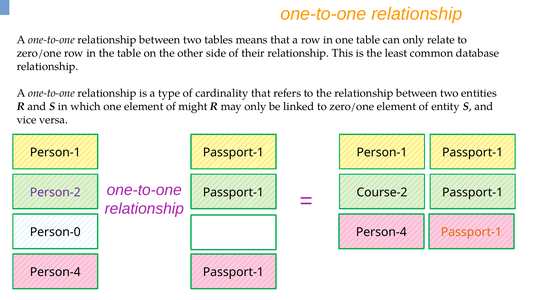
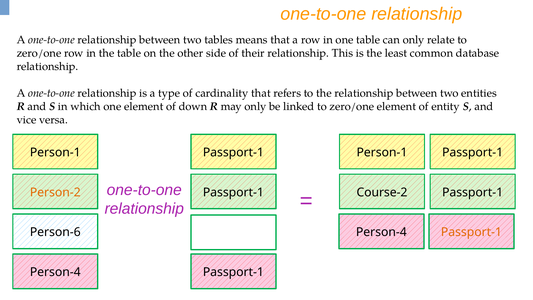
might: might -> down
Person-2 colour: purple -> orange
Person-0: Person-0 -> Person-6
